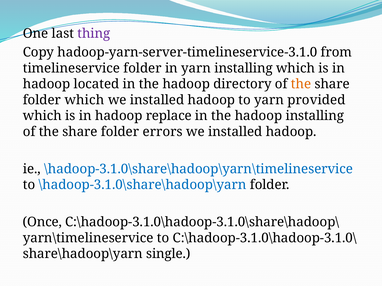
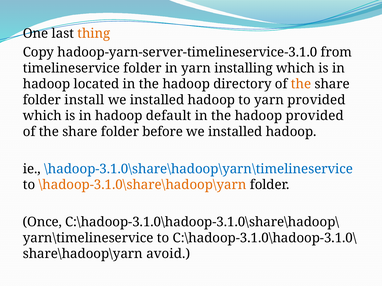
thing colour: purple -> orange
folder which: which -> install
replace: replace -> default
hadoop installing: installing -> provided
errors: errors -> before
\hadoop-3.1.0\share\hadoop\yarn colour: blue -> orange
single: single -> avoid
